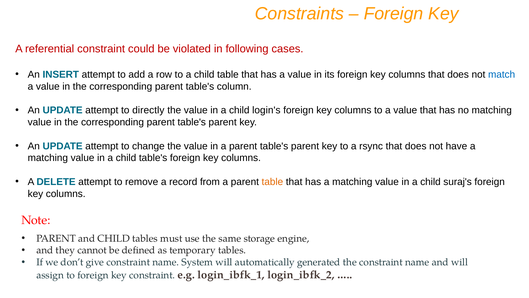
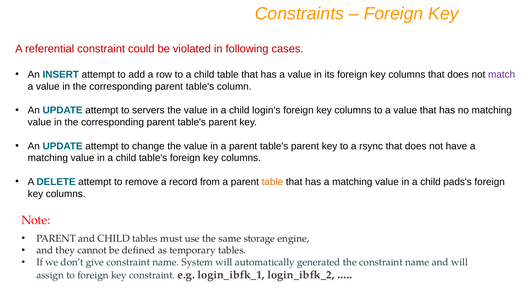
match colour: blue -> purple
directly: directly -> servers
suraj's: suraj's -> pads's
